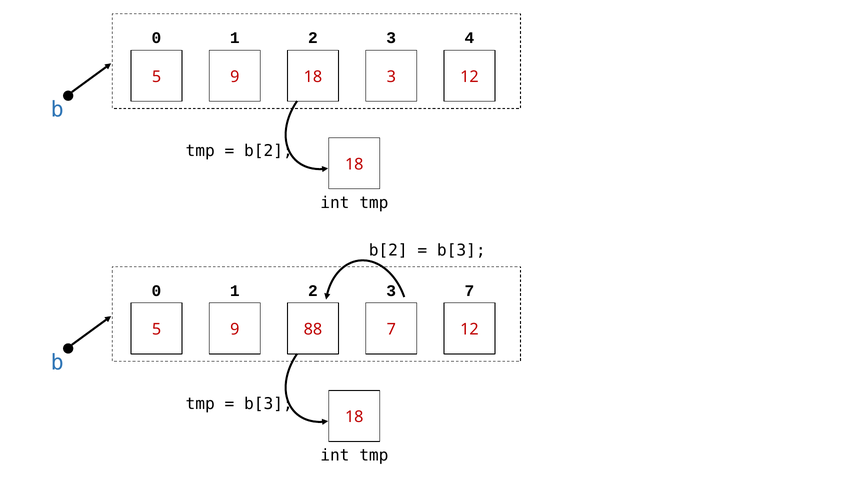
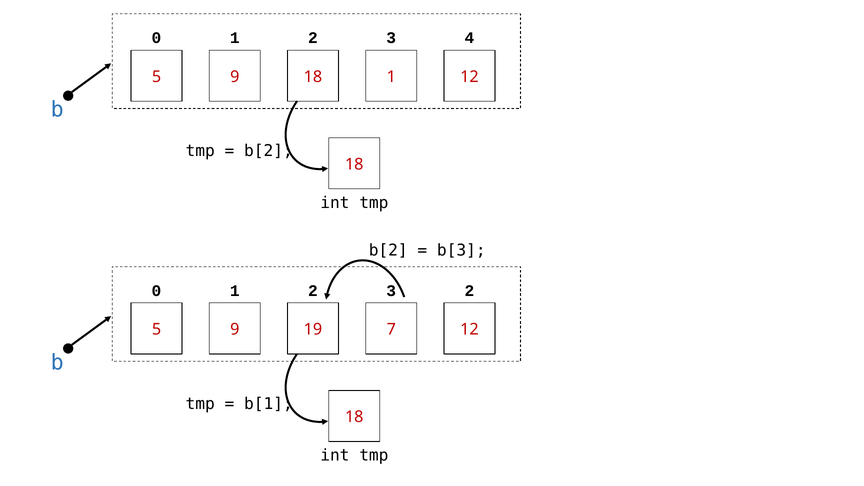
18 3: 3 -> 1
3 7: 7 -> 2
88: 88 -> 19
b[3 at (268, 404): b[3 -> b[1
